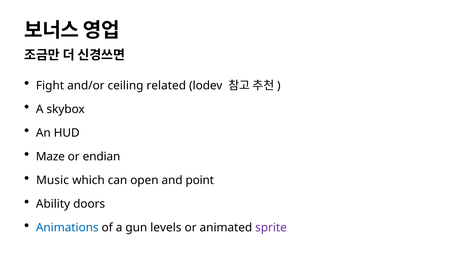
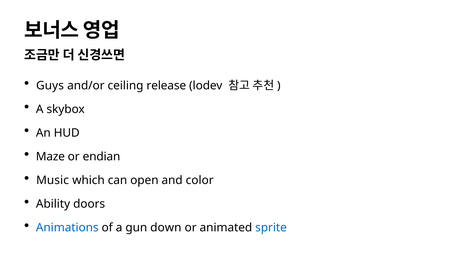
Fight: Fight -> Guys
related: related -> release
point: point -> color
levels: levels -> down
sprite colour: purple -> blue
